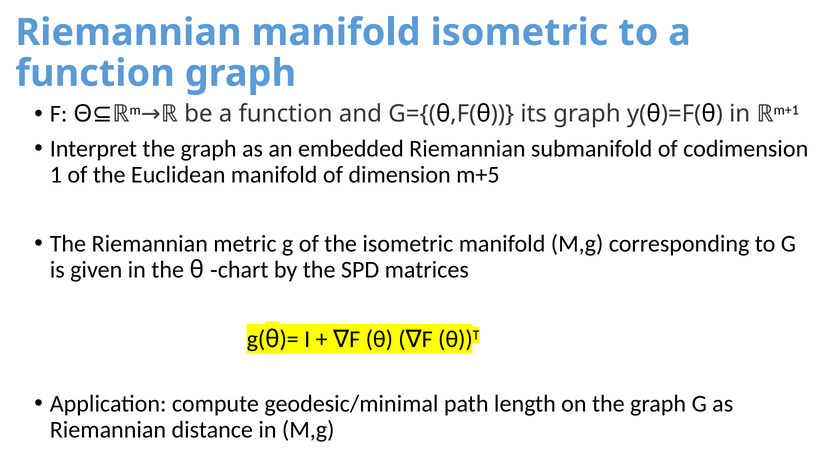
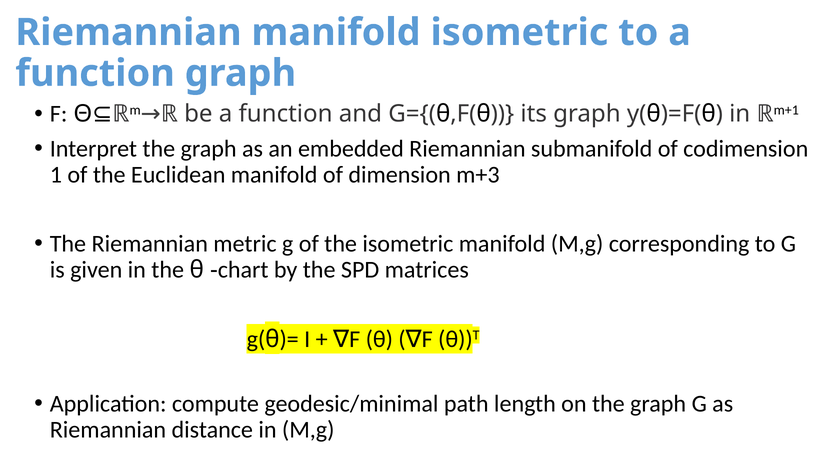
m+5: m+5 -> m+3
